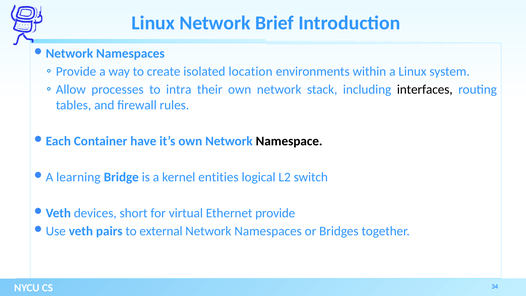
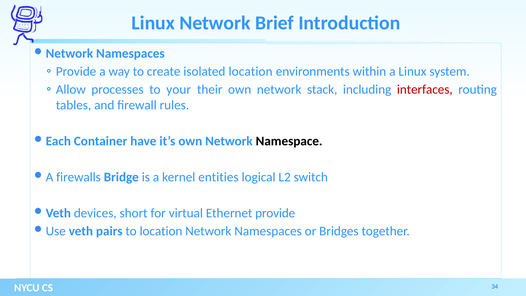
intra: intra -> your
interfaces colour: black -> red
learning: learning -> firewalls
to external: external -> location
